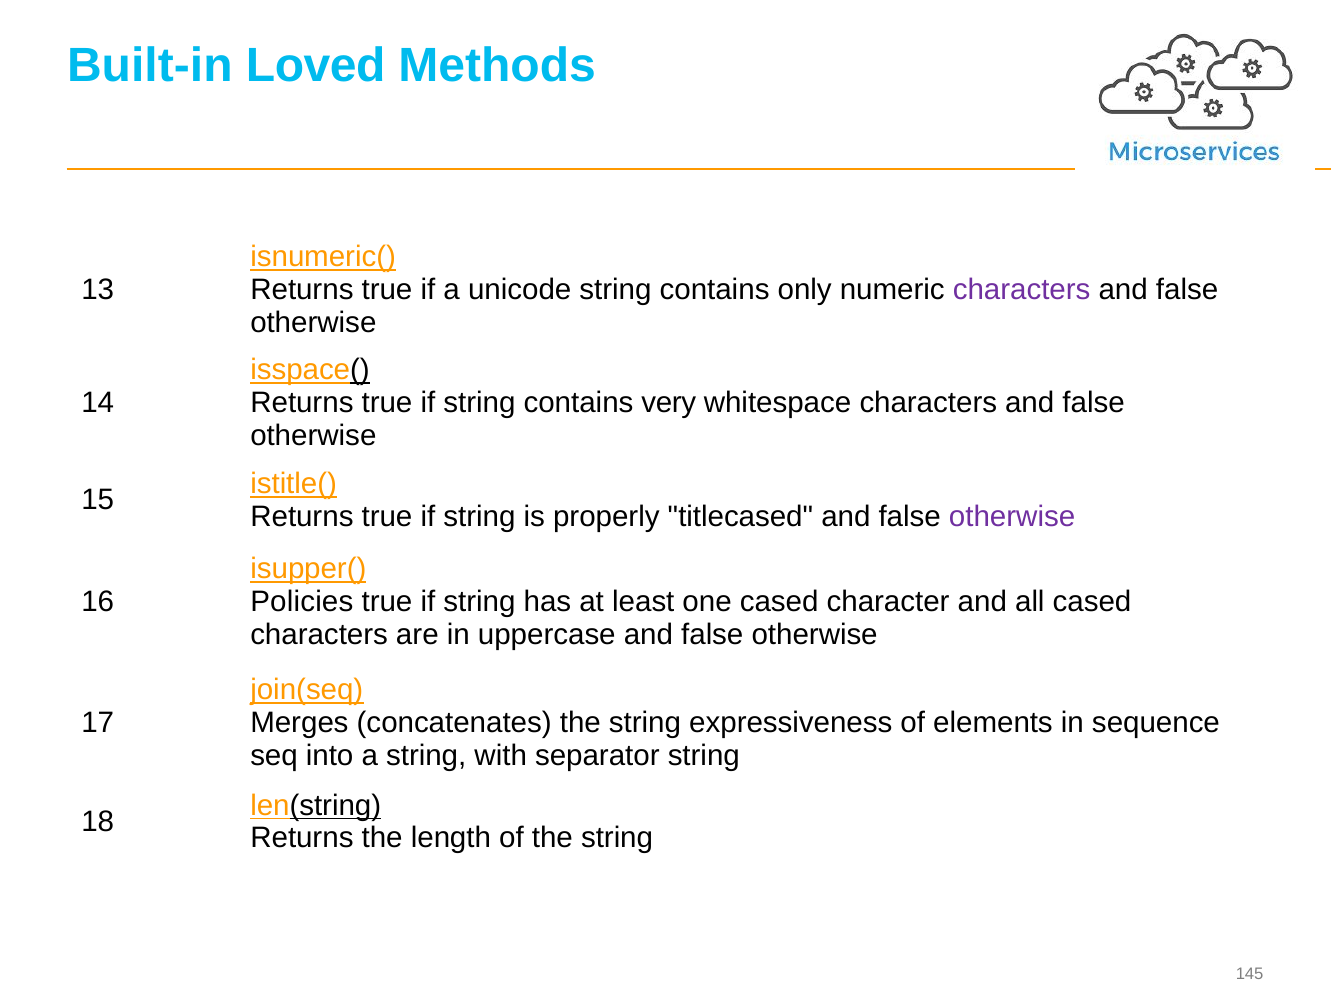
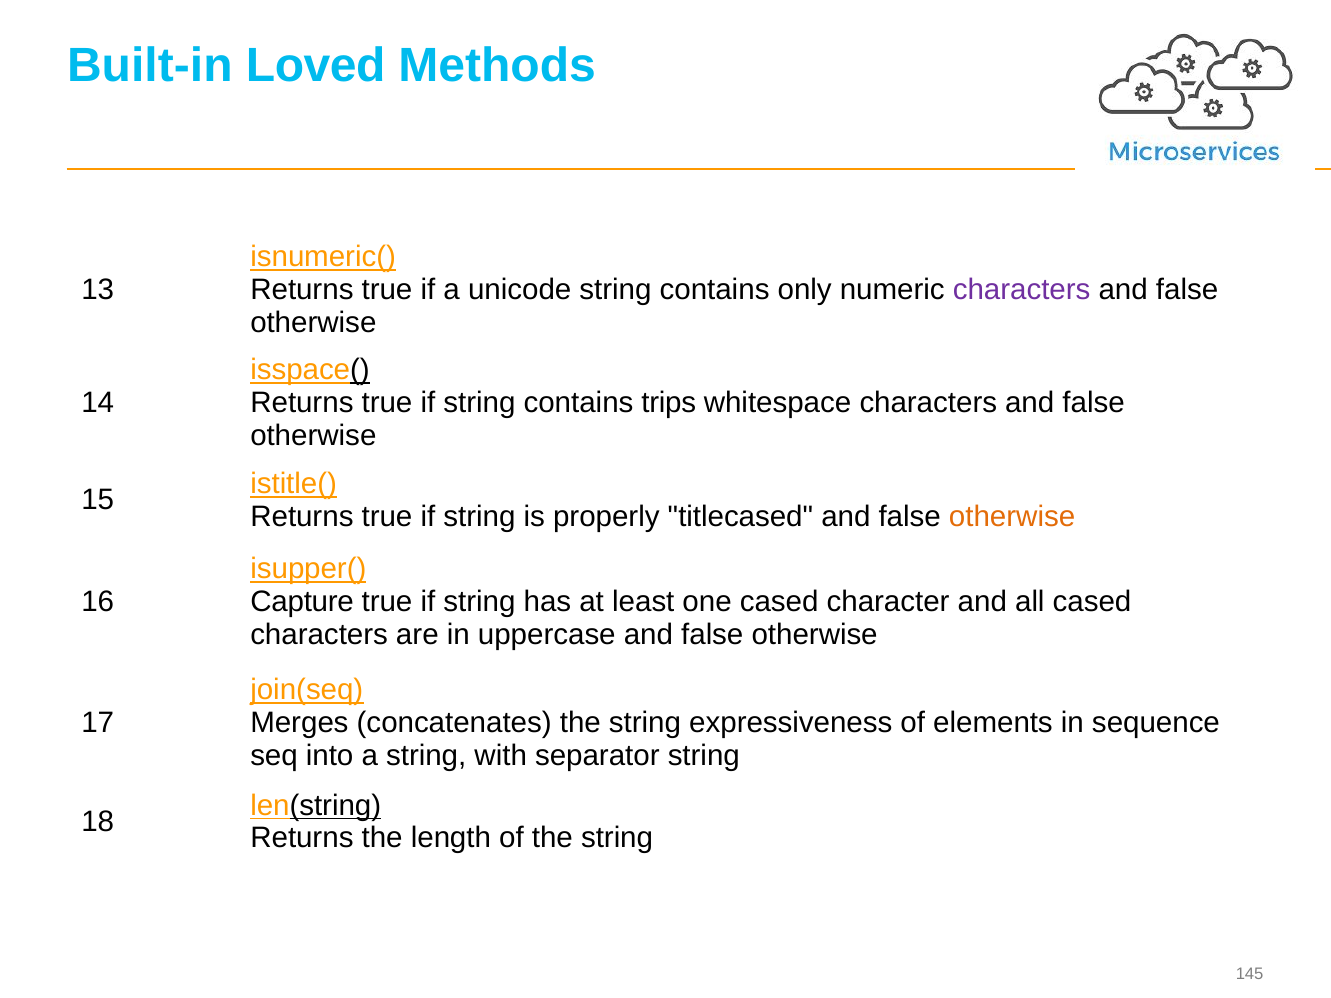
very: very -> trips
otherwise at (1012, 517) colour: purple -> orange
Policies: Policies -> Capture
